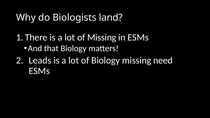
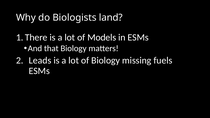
of Missing: Missing -> Models
need: need -> fuels
